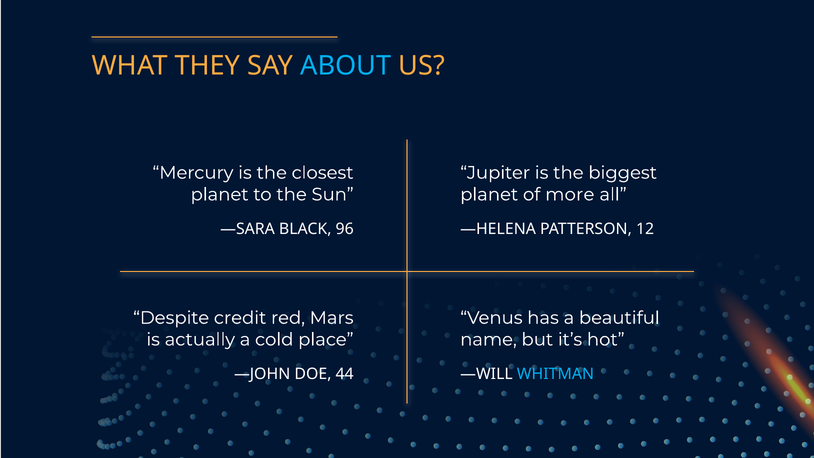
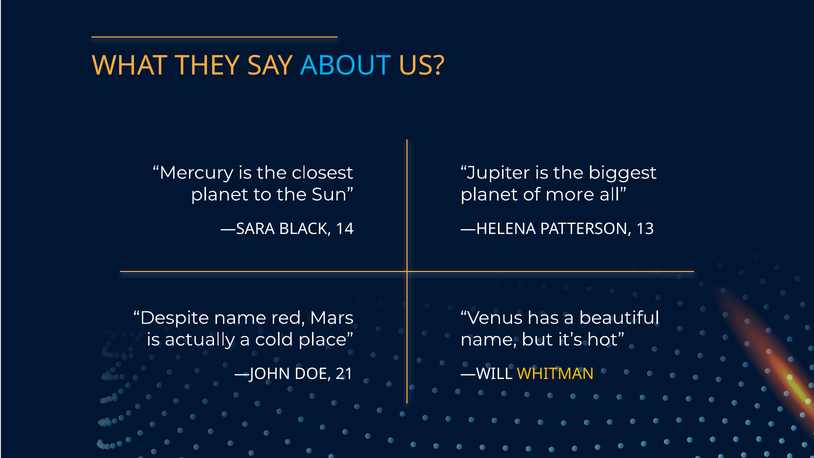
96: 96 -> 14
12: 12 -> 13
Despite credit: credit -> name
44: 44 -> 21
WHITMAN colour: light blue -> yellow
